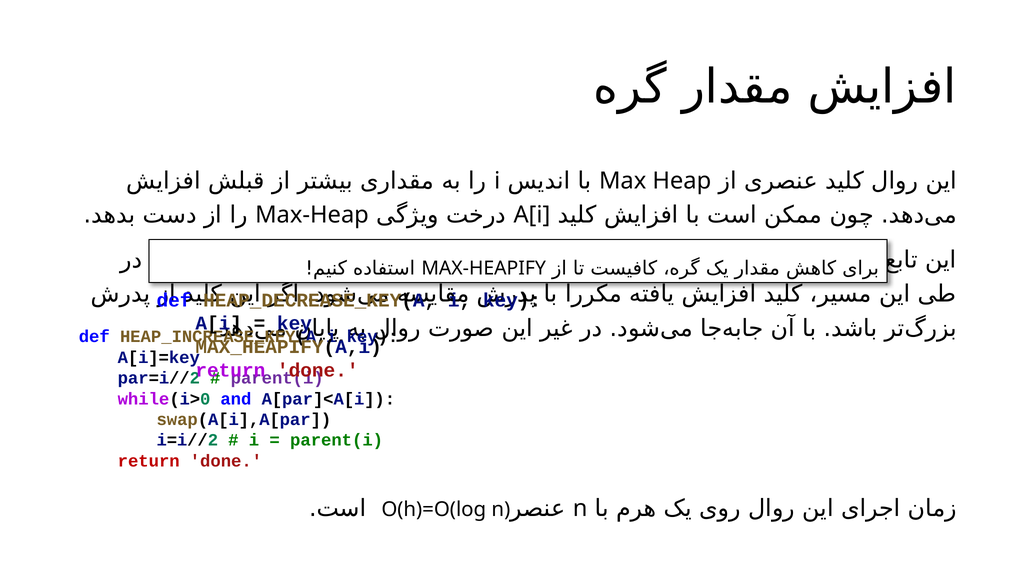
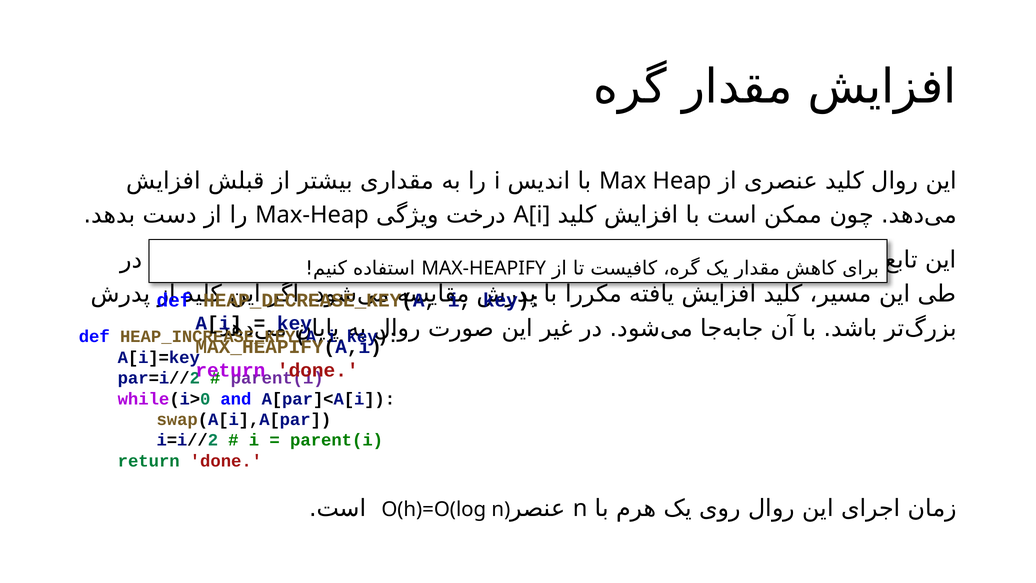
return at (149, 461) colour: red -> green
